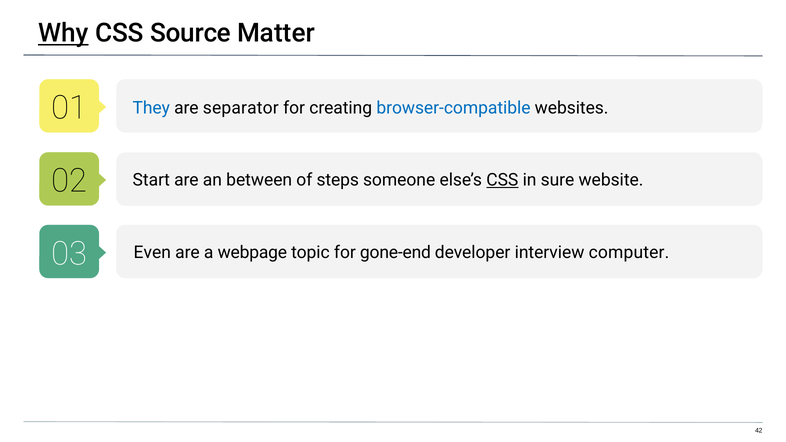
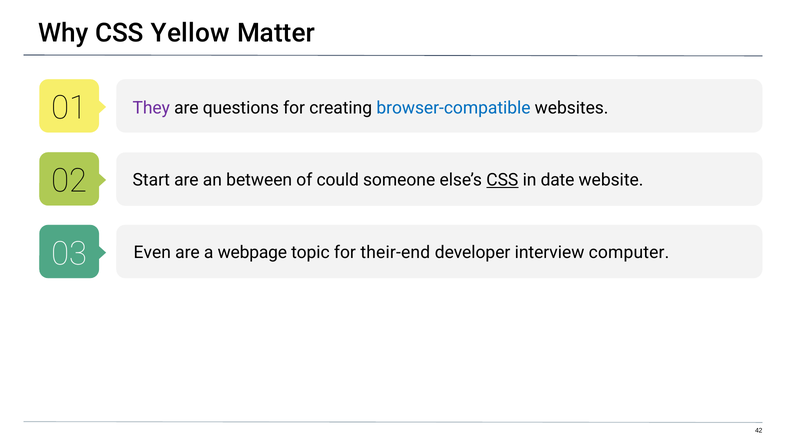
Why underline: present -> none
Source: Source -> Yellow
They colour: blue -> purple
separator: separator -> questions
steps: steps -> could
sure: sure -> date
gone-end: gone-end -> their-end
